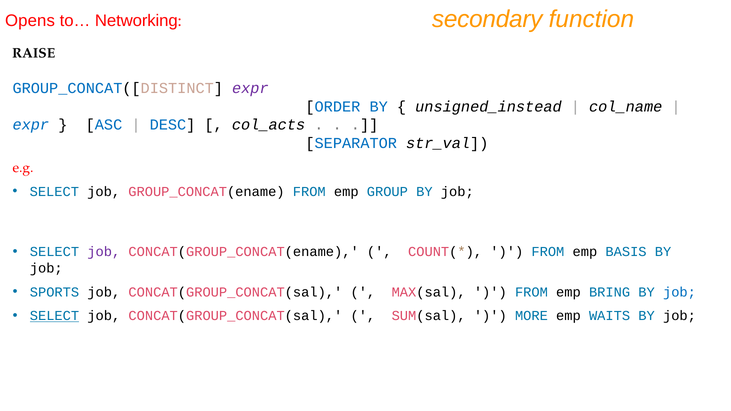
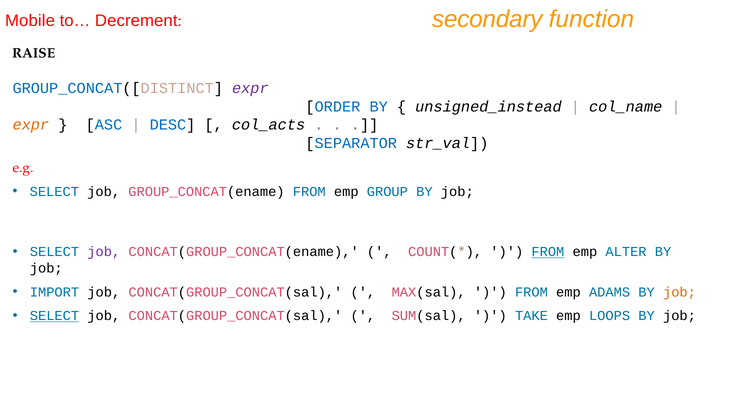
Opens: Opens -> Mobile
Networking: Networking -> Decrement
expr at (31, 125) colour: blue -> orange
FROM at (548, 252) underline: none -> present
BASIS: BASIS -> ALTER
SPORTS: SPORTS -> IMPORT
BRING: BRING -> ADAMS
job at (679, 292) colour: blue -> orange
MORE: MORE -> TAKE
WAITS: WAITS -> LOOPS
